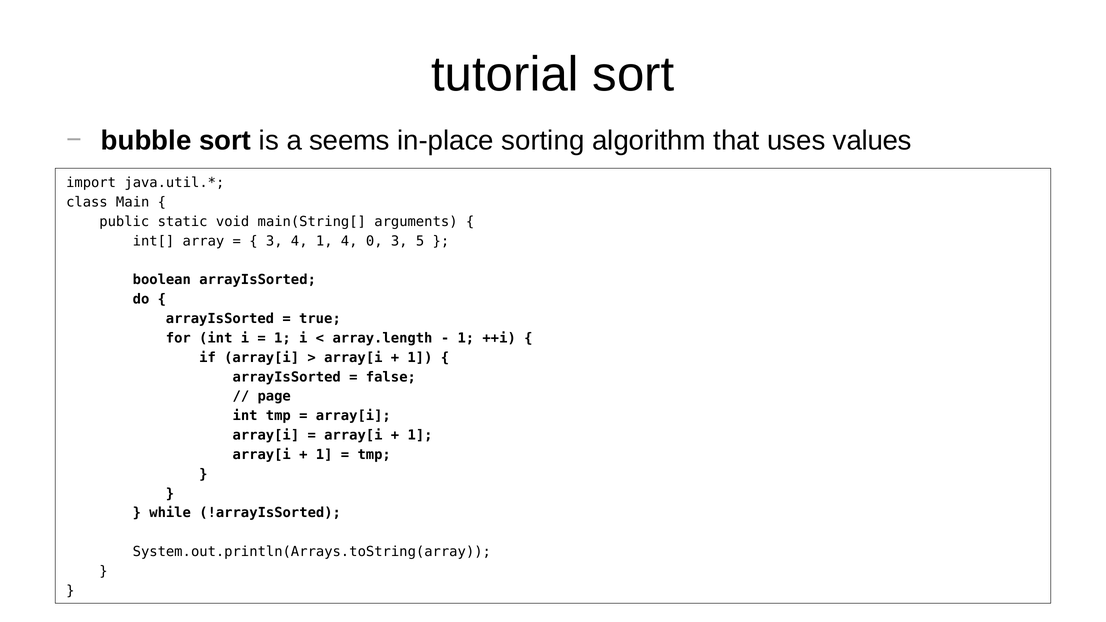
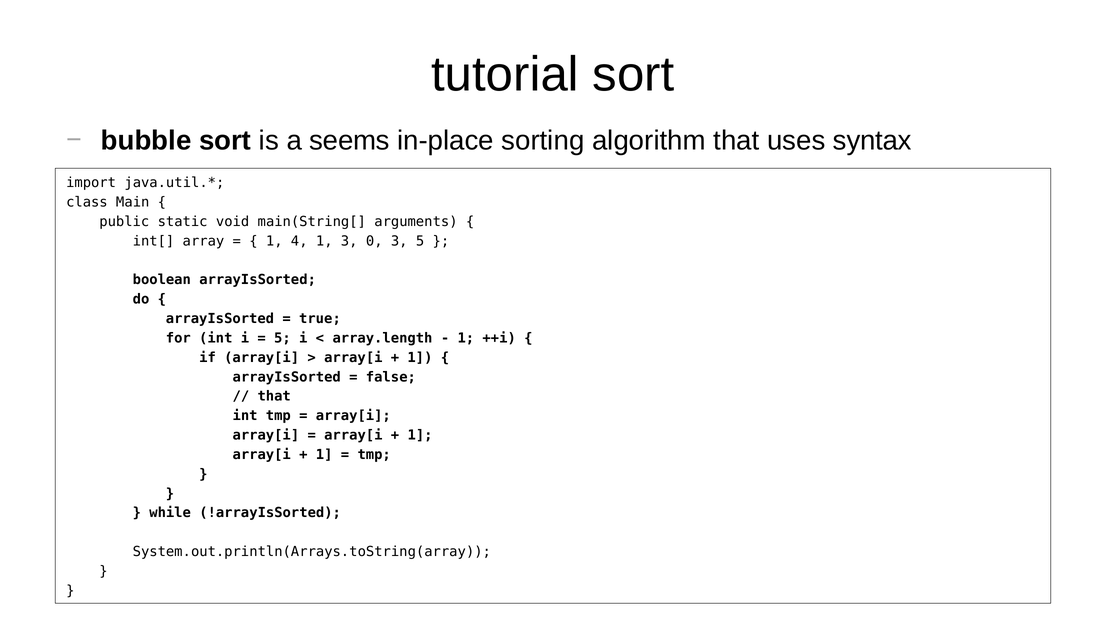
values: values -> syntax
3 at (274, 241): 3 -> 1
1 4: 4 -> 3
1 at (282, 338): 1 -> 5
page at (274, 397): page -> that
